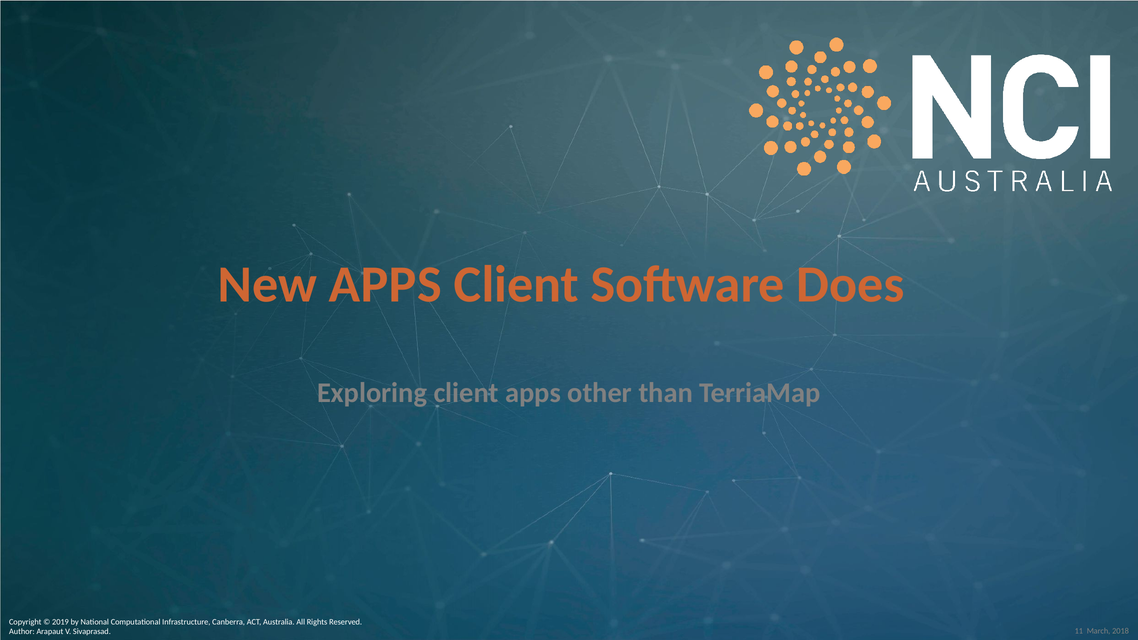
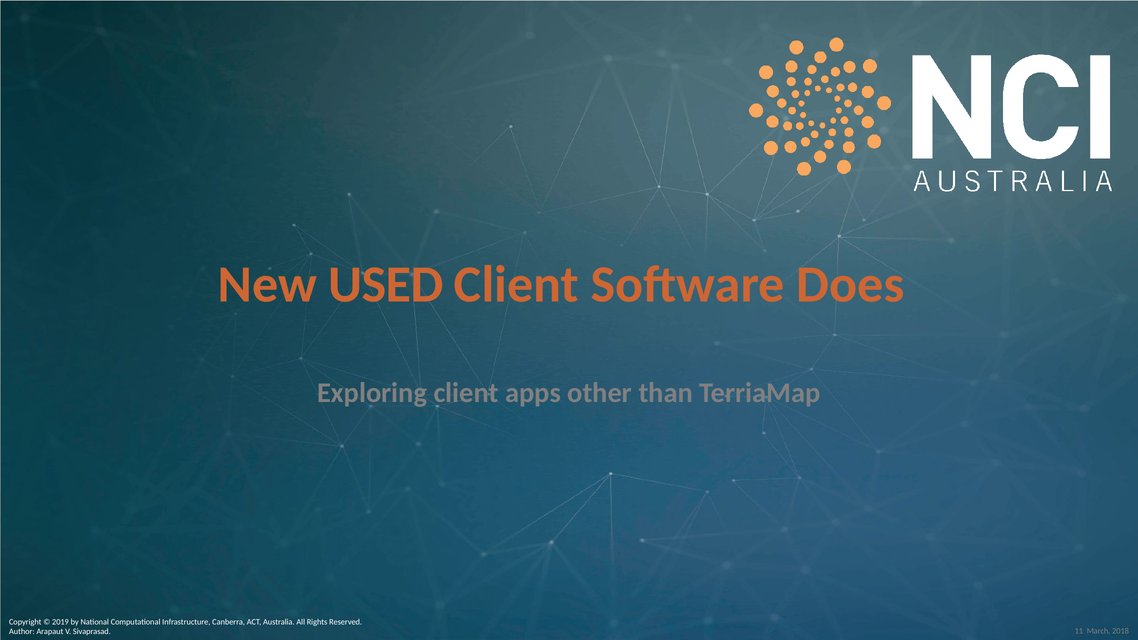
New APPS: APPS -> USED
